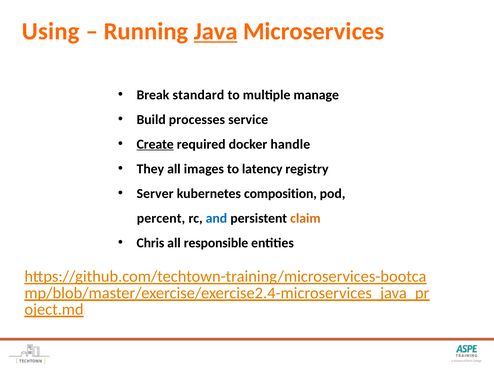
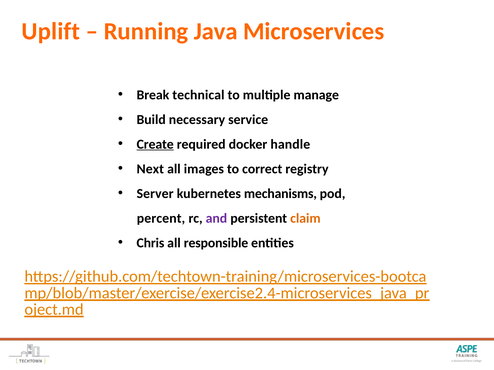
Using: Using -> Uplift
Java underline: present -> none
standard: standard -> technical
processes: processes -> necessary
They: They -> Next
latency: latency -> correct
composition: composition -> mechanisms
and colour: blue -> purple
